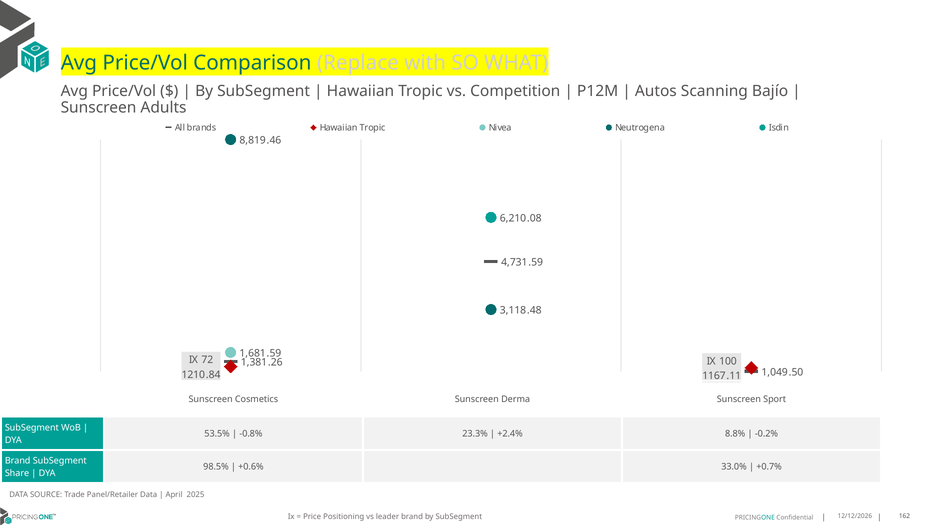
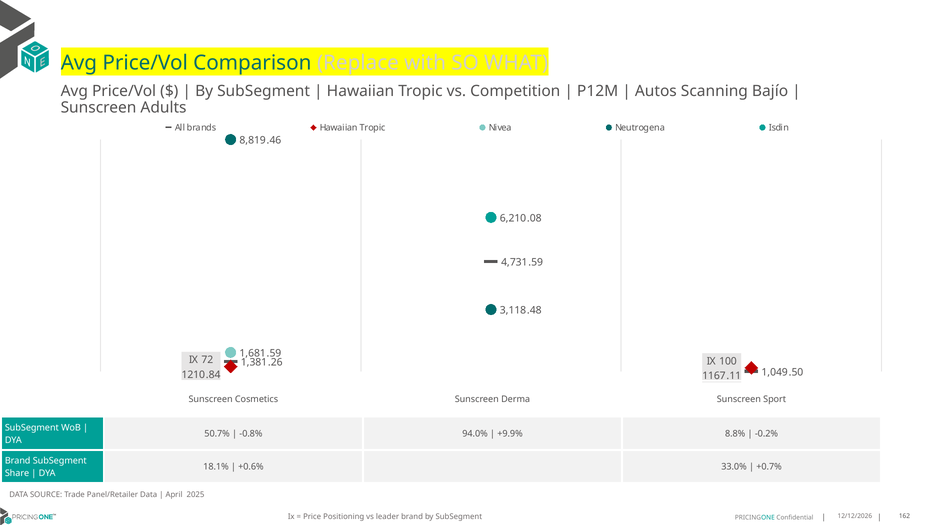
53.5%: 53.5% -> 50.7%
23.3%: 23.3% -> 94.0%
+2.4%: +2.4% -> +9.9%
98.5%: 98.5% -> 18.1%
